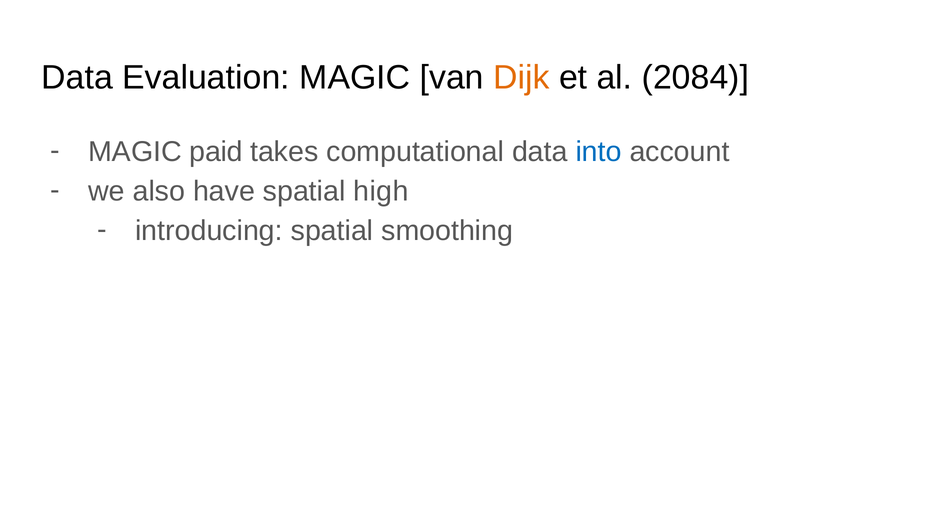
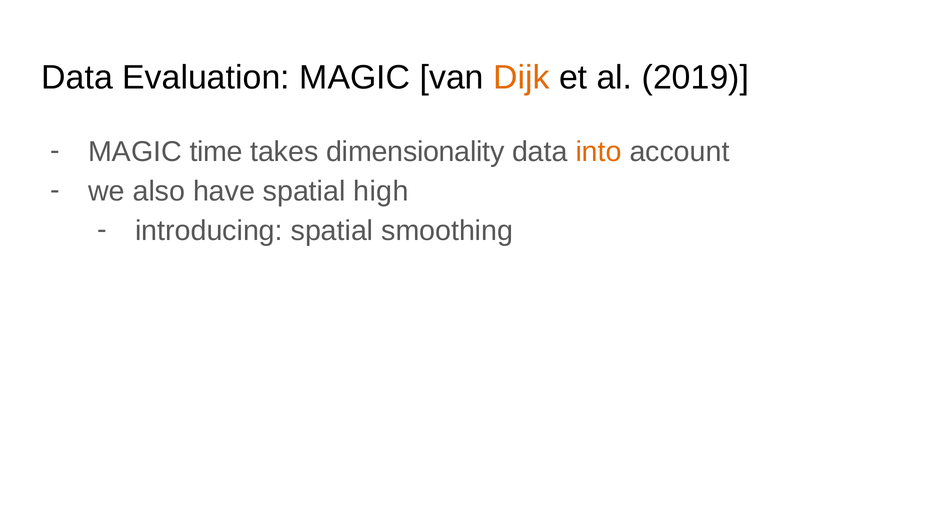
2084: 2084 -> 2019
paid: paid -> time
computational: computational -> dimensionality
into colour: blue -> orange
